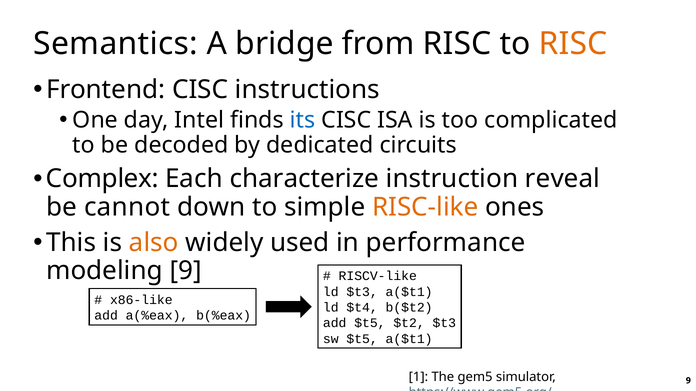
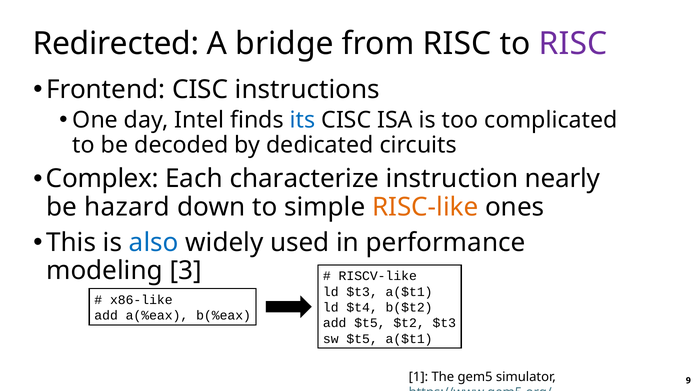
Semantics: Semantics -> Redirected
RISC at (573, 44) colour: orange -> purple
reveal: reveal -> nearly
cannot: cannot -> hazard
also colour: orange -> blue
modeling 9: 9 -> 3
